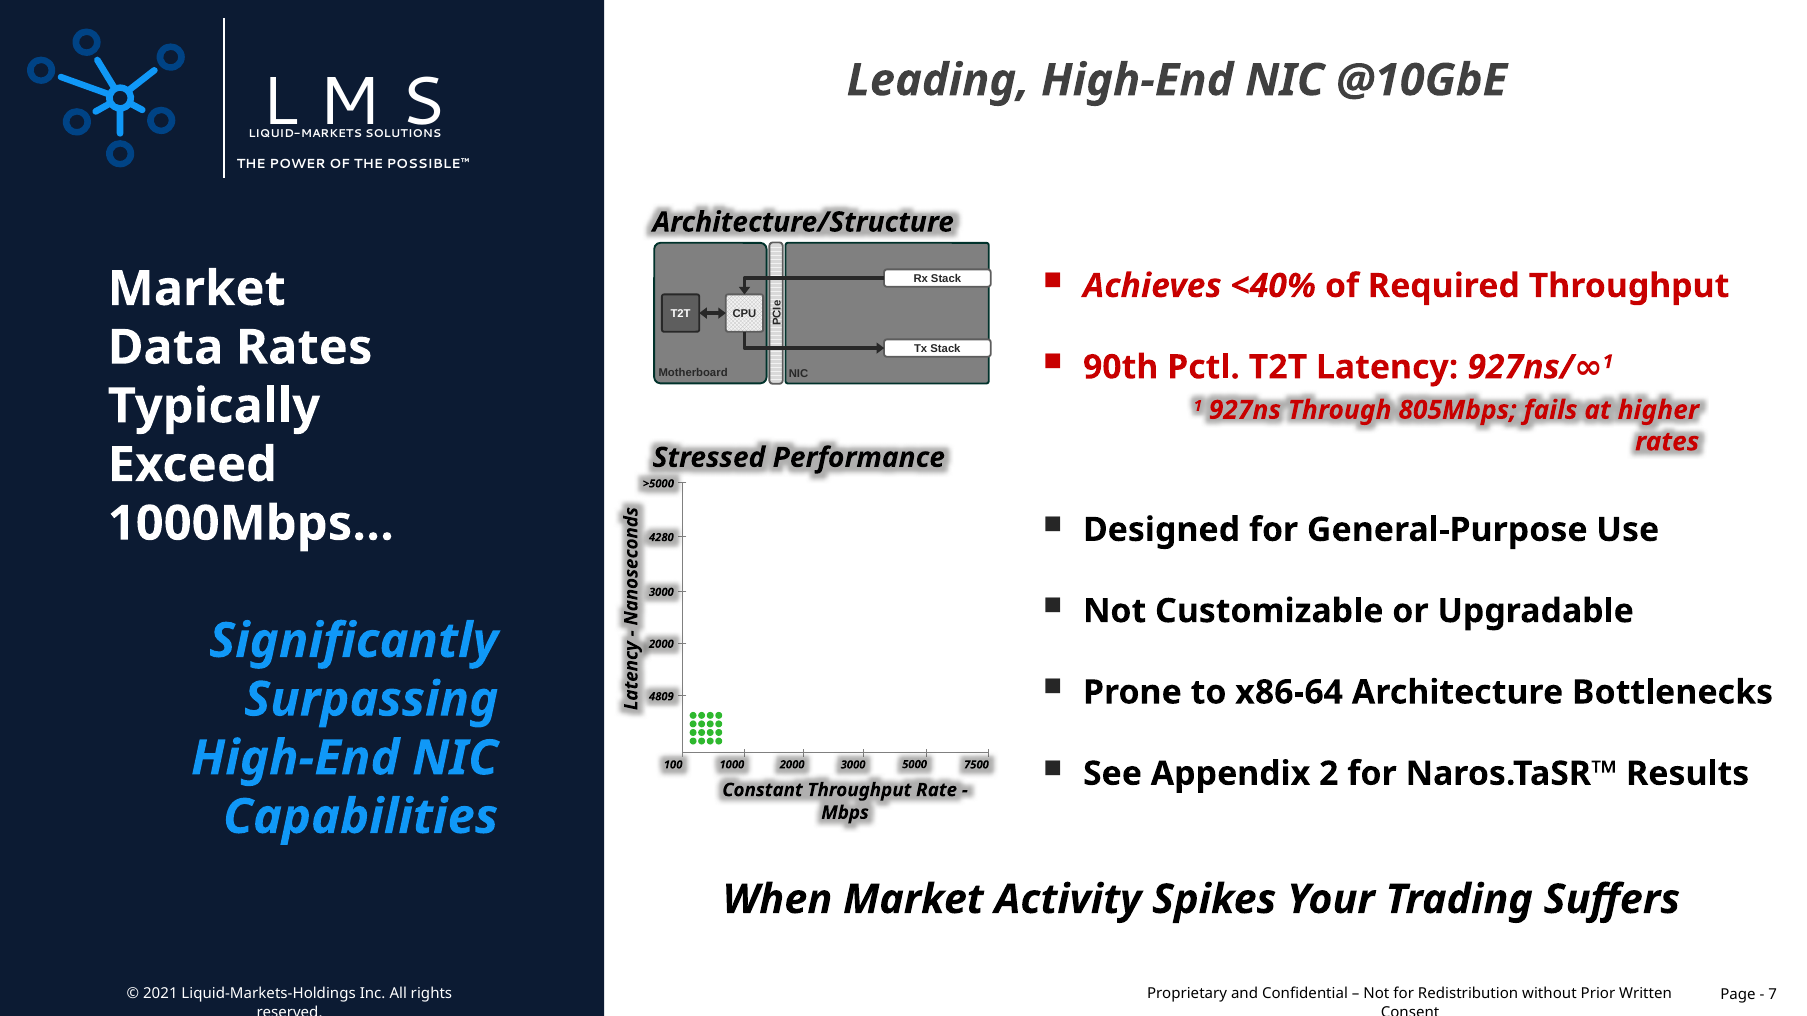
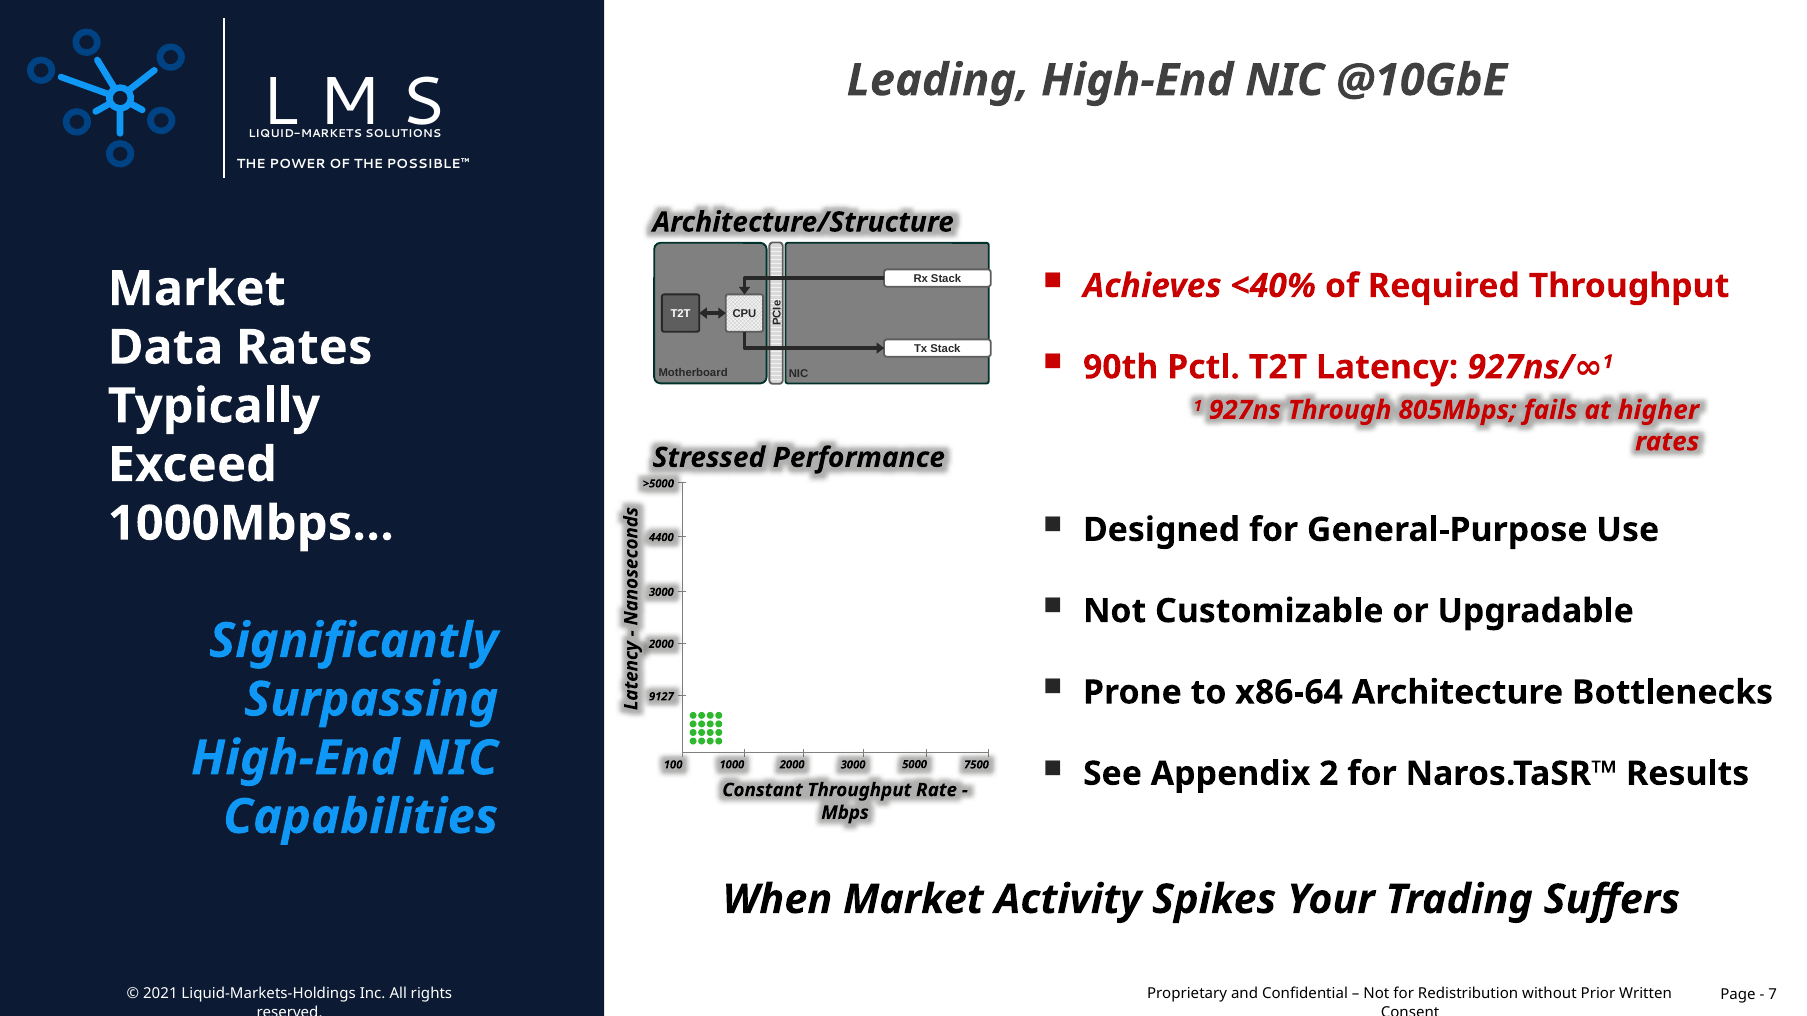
4280: 4280 -> 4400
4809: 4809 -> 9127
